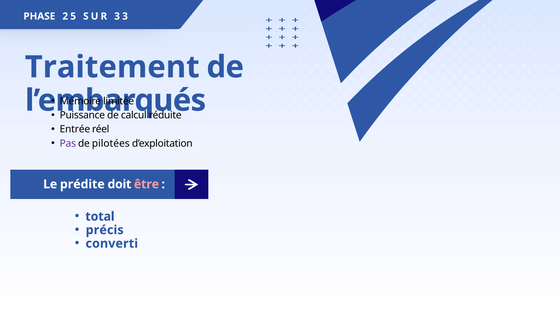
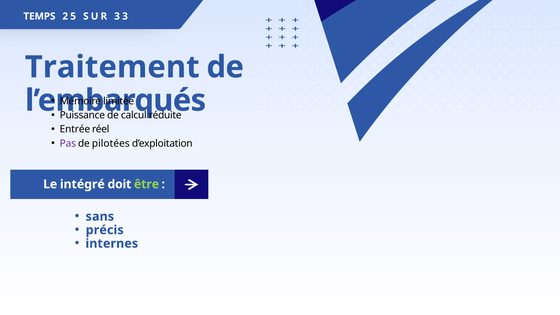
PHASE: PHASE -> TEMPS
prédite: prédite -> intégré
être colour: pink -> light green
total: total -> sans
converti: converti -> internes
